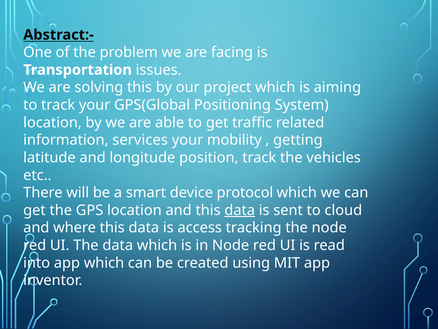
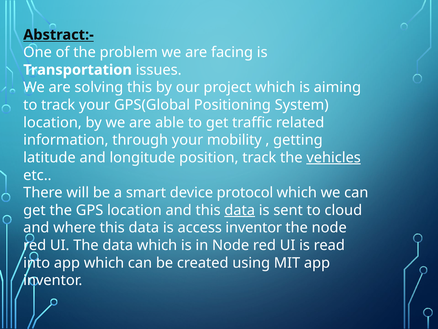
services: services -> through
vehicles underline: none -> present
access tracking: tracking -> inventor
